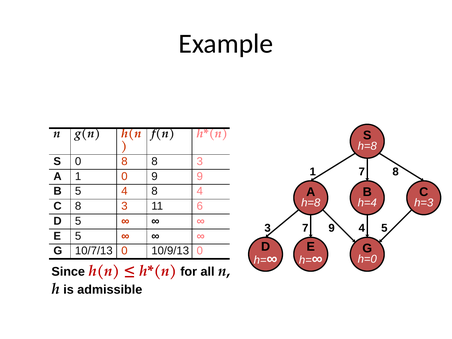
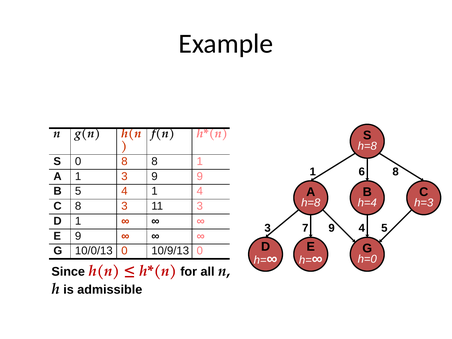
8 8 3: 3 -> 1
1 7: 7 -> 6
1 0: 0 -> 3
4 8: 8 -> 1
11 6: 6 -> 3
D 5: 5 -> 1
E 5: 5 -> 9
10/7/13: 10/7/13 -> 10/0/13
